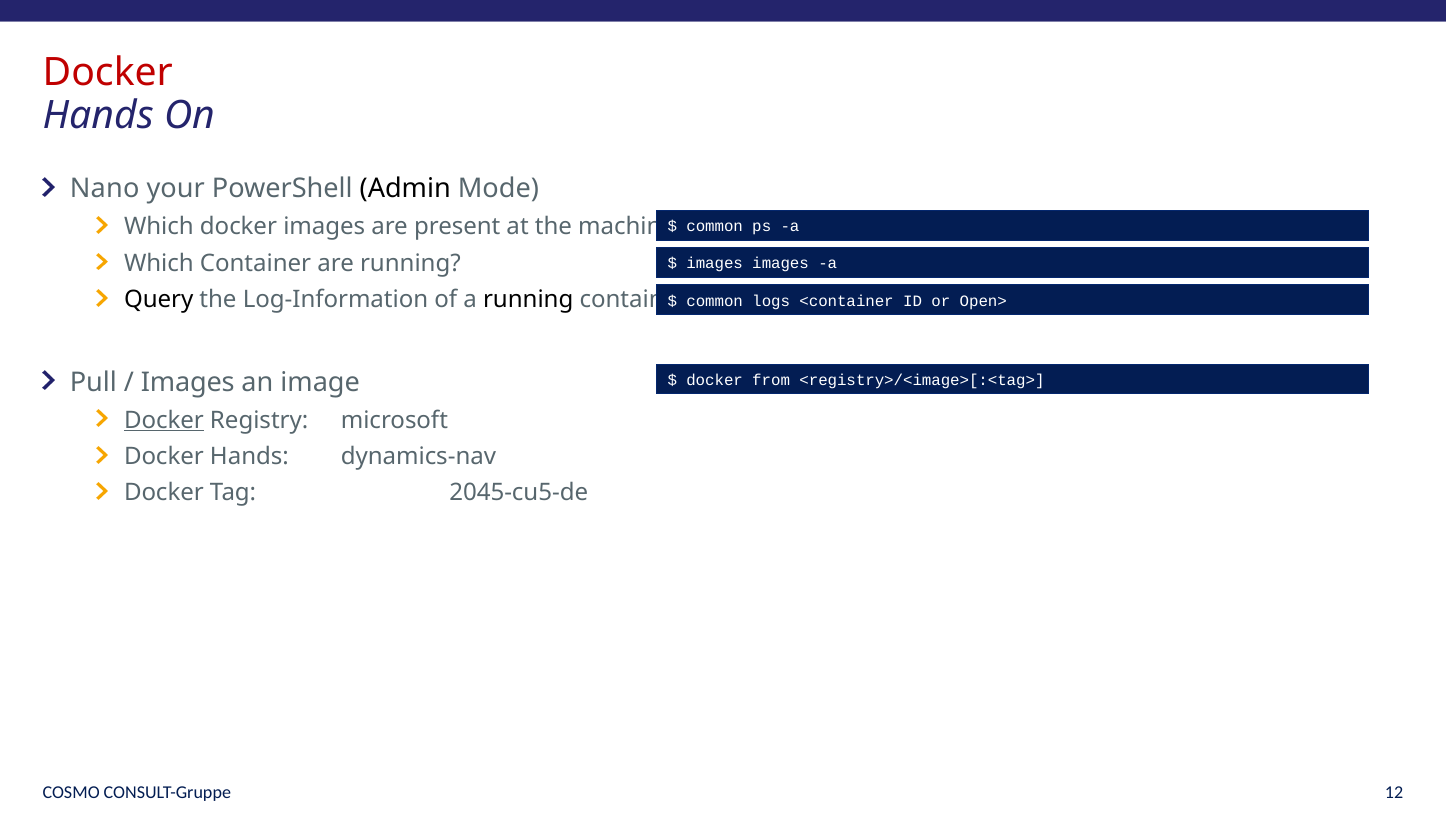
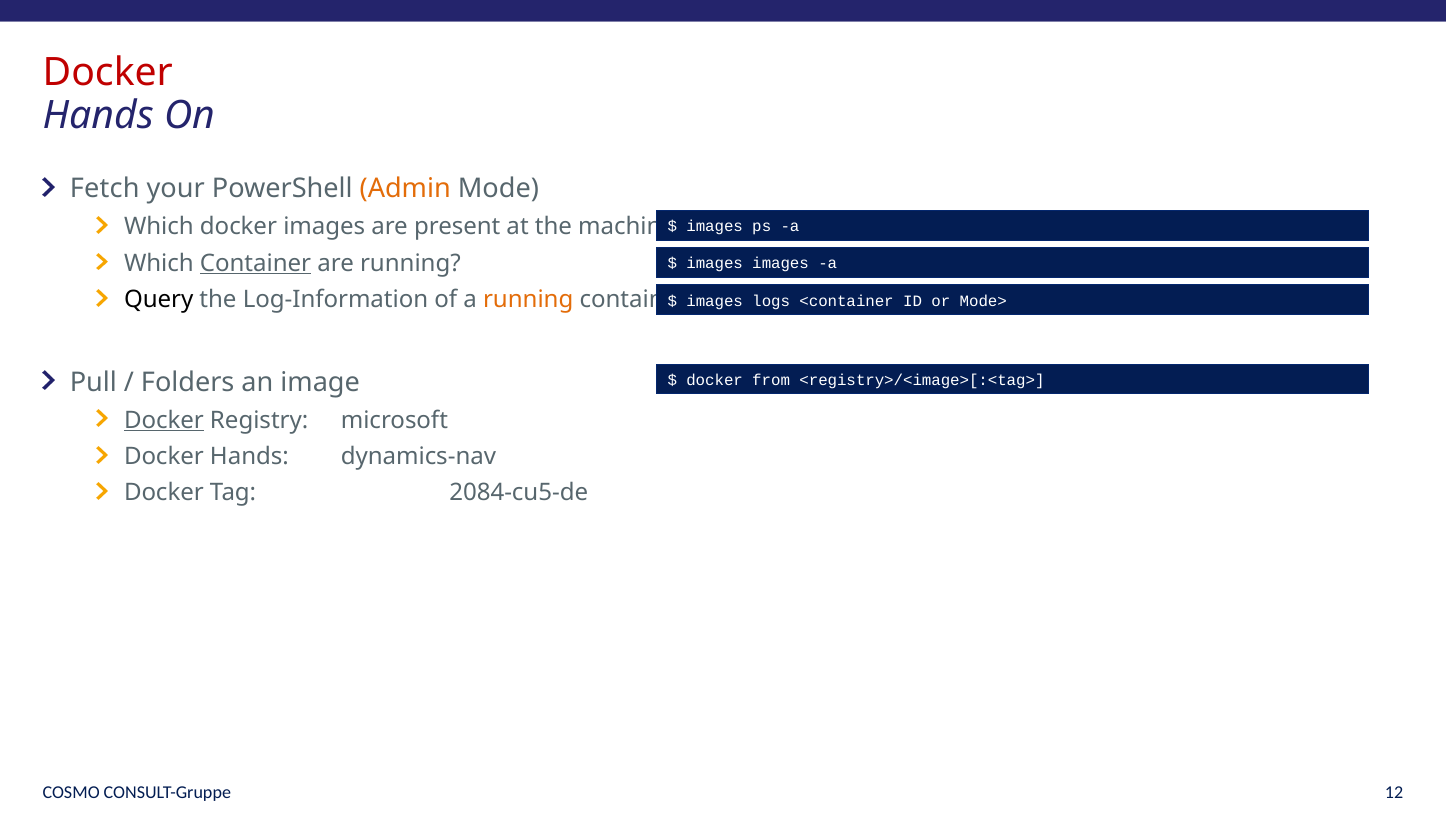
Nano: Nano -> Fetch
Admin colour: black -> orange
common at (715, 227): common -> images
Container at (255, 263) underline: none -> present
running at (528, 300) colour: black -> orange
common at (715, 301): common -> images
Open>: Open> -> Mode>
Images at (188, 382): Images -> Folders
2045-cu5-de: 2045-cu5-de -> 2084-cu5-de
